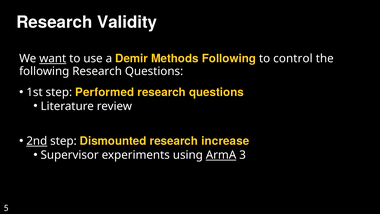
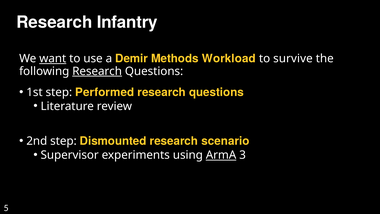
Validity: Validity -> Infantry
Methods Following: Following -> Workload
control: control -> survive
Research at (97, 71) underline: none -> present
2nd underline: present -> none
increase: increase -> scenario
